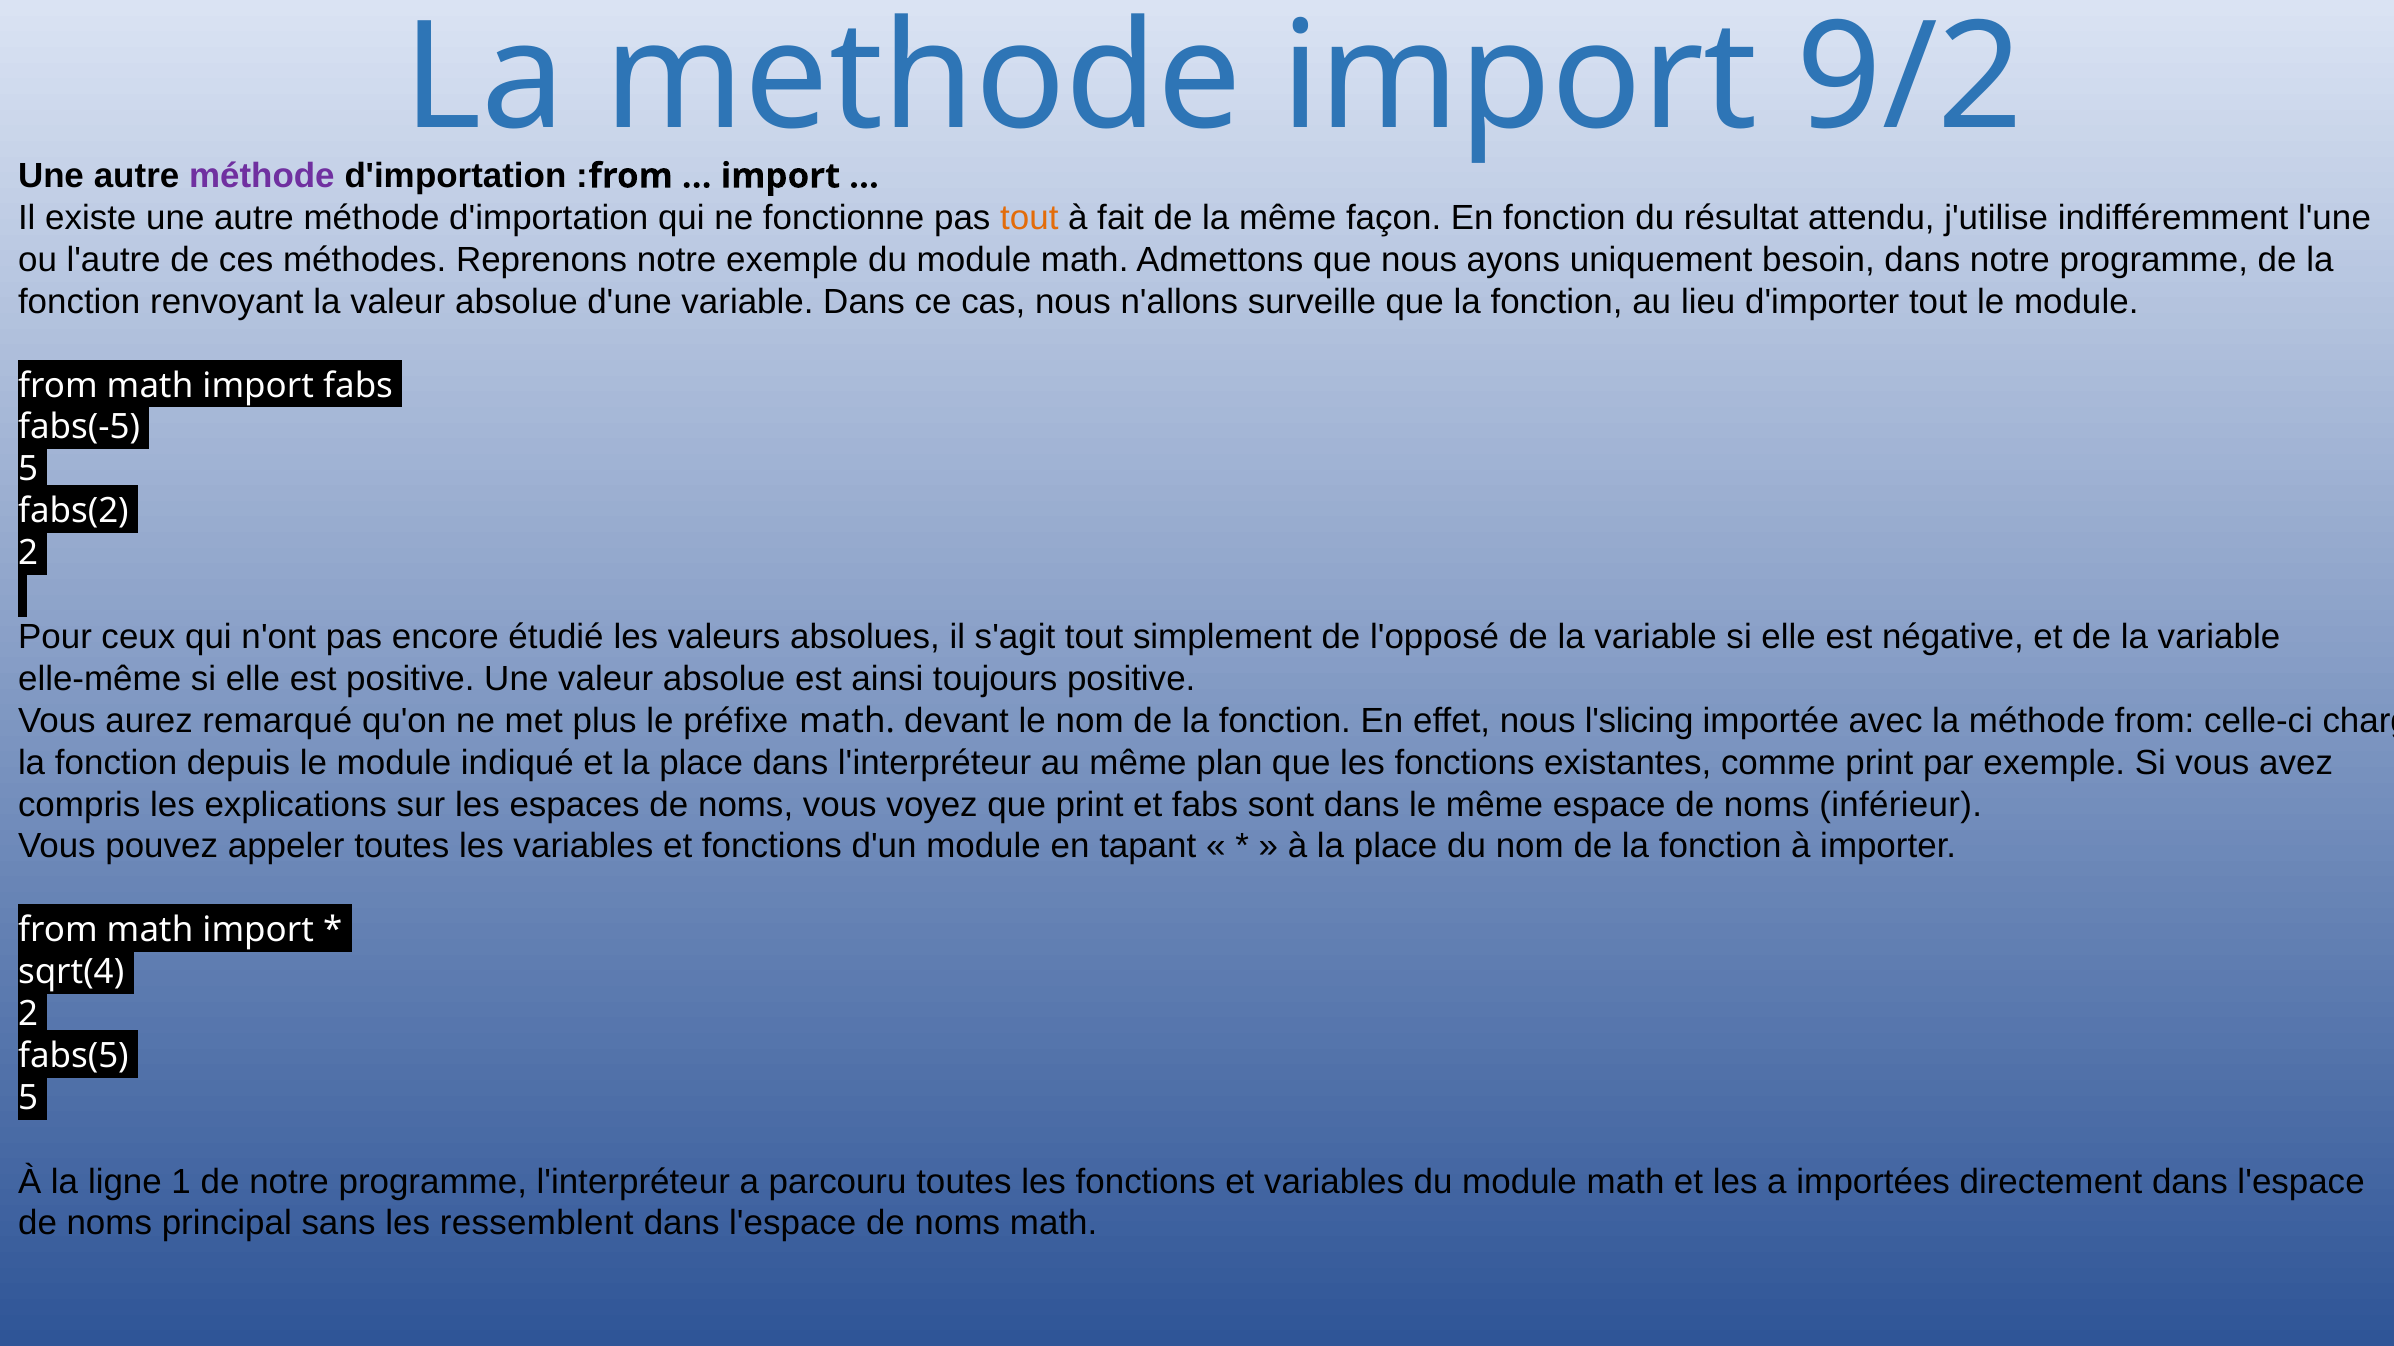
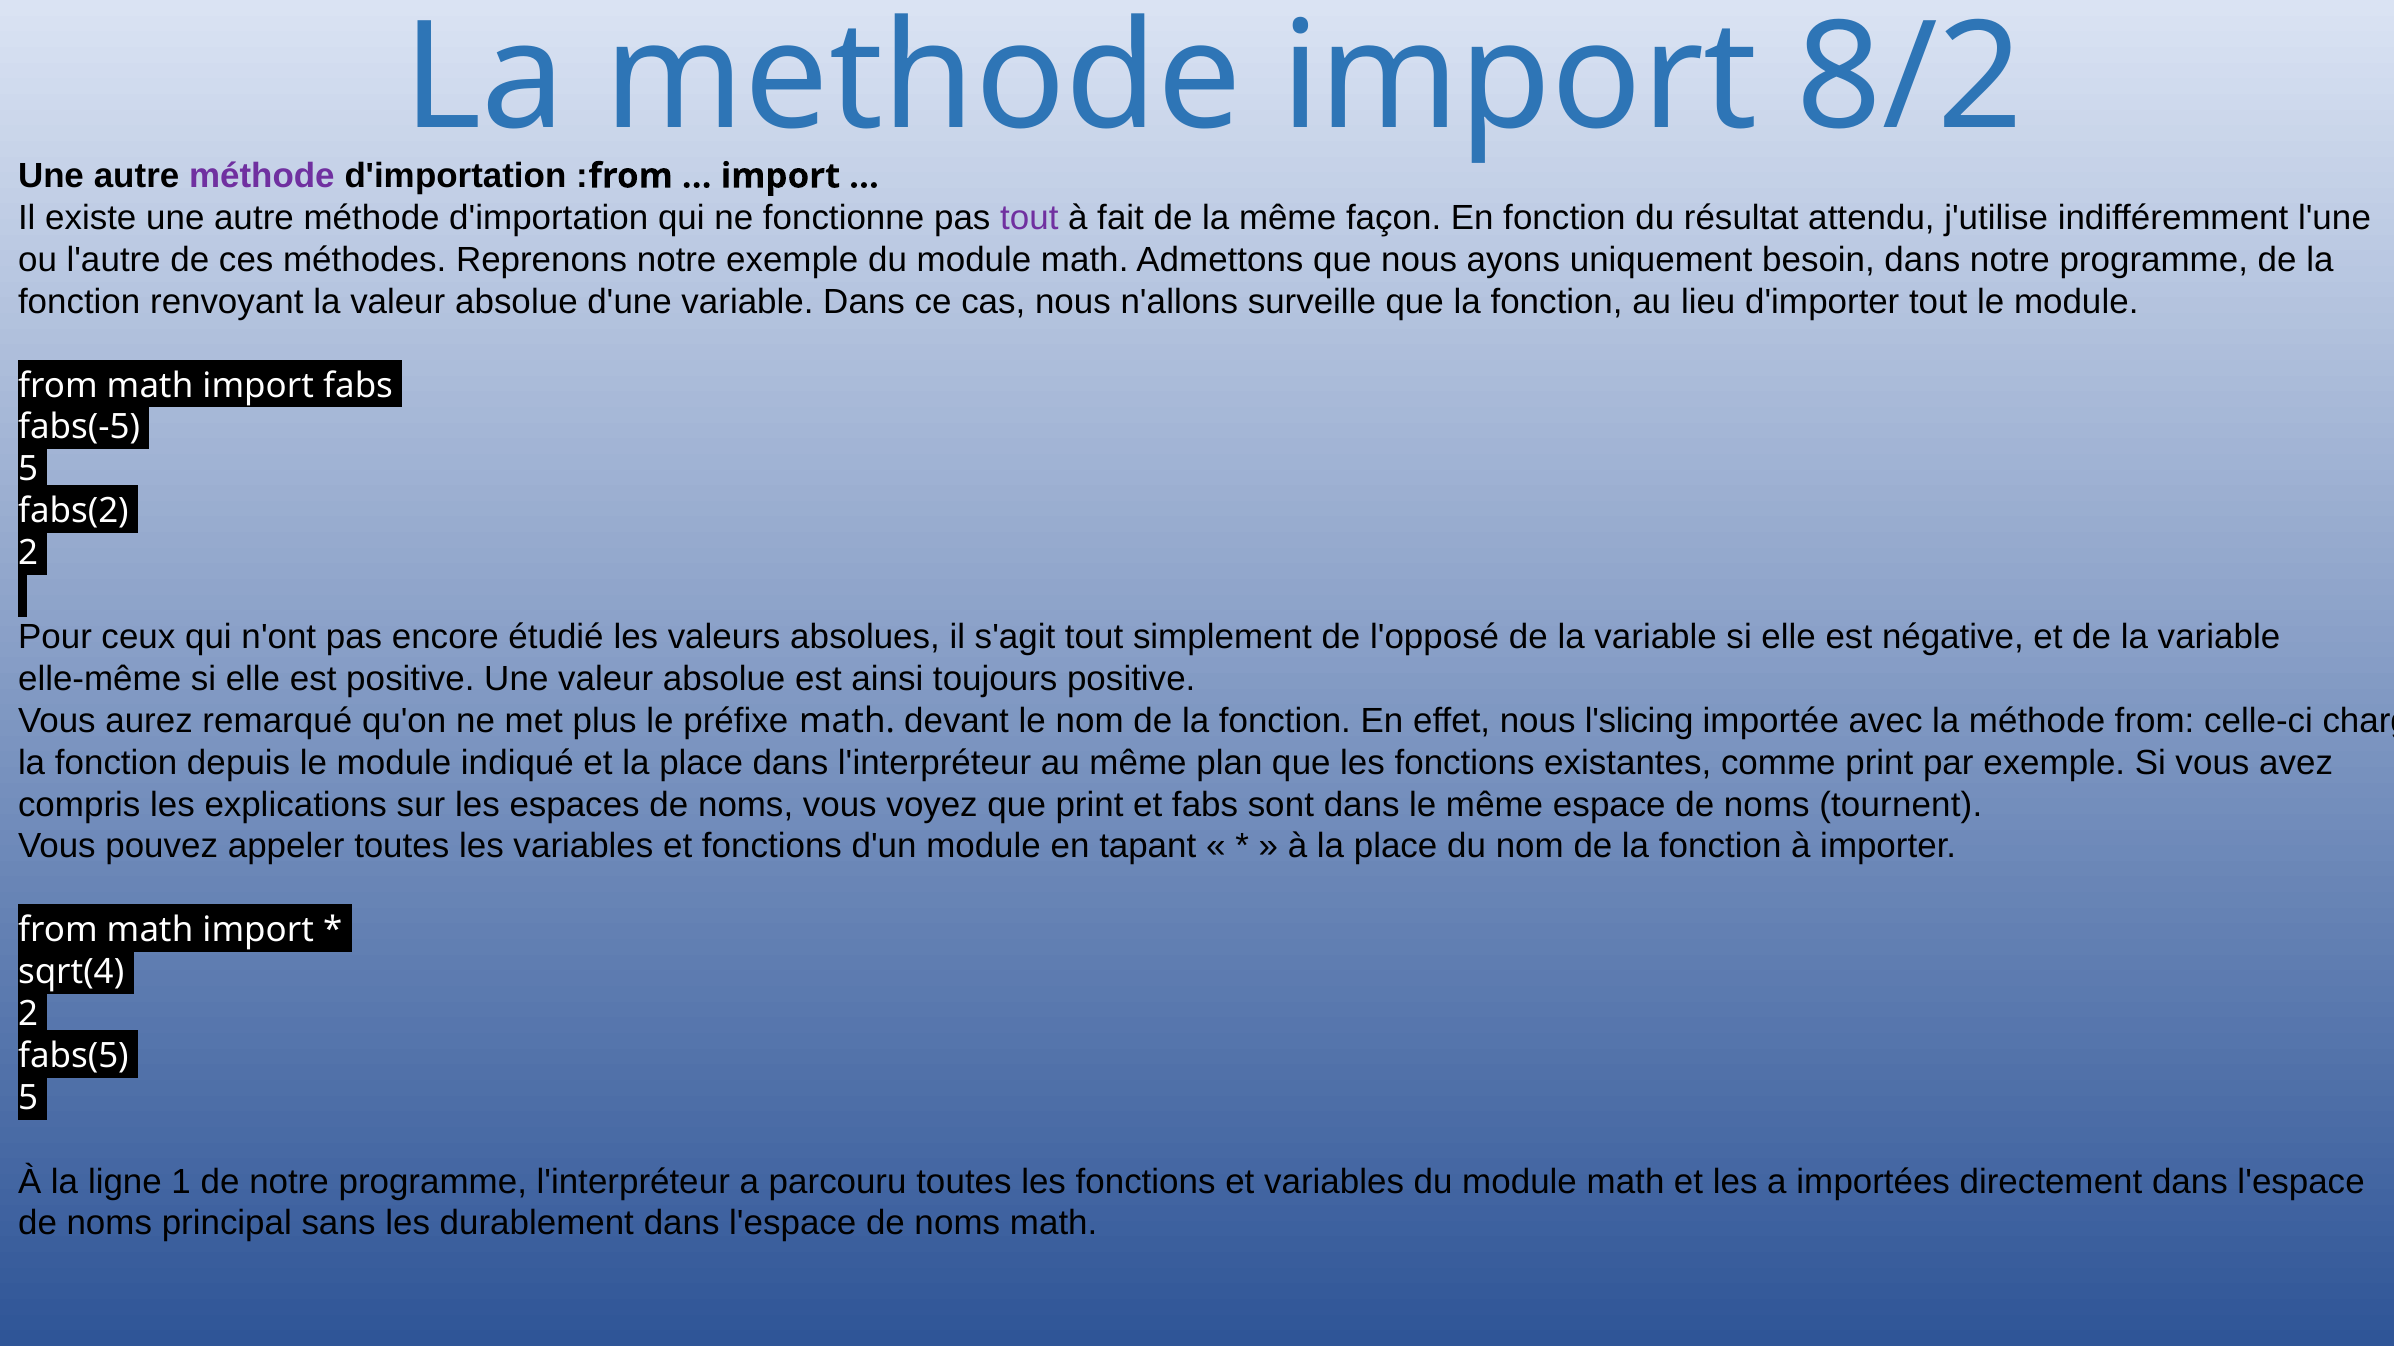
9/2: 9/2 -> 8/2
tout at (1029, 218) colour: orange -> purple
inférieur: inférieur -> tournent
ressemblent: ressemblent -> durablement
